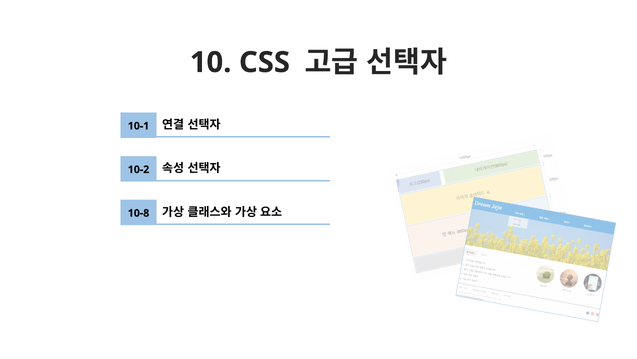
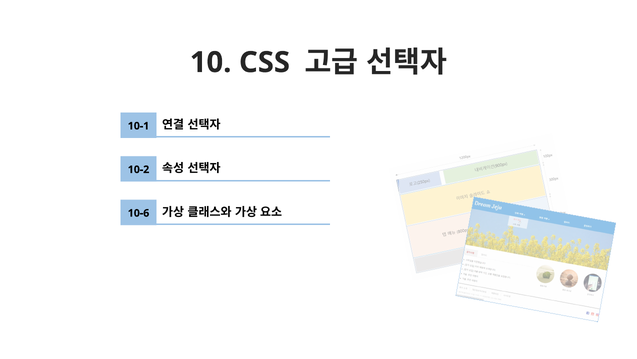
10-8: 10-8 -> 10-6
